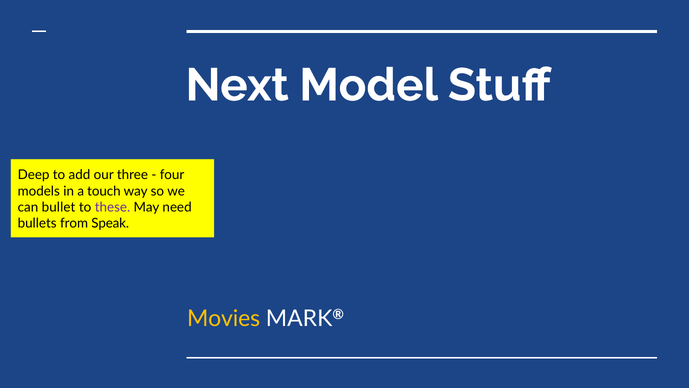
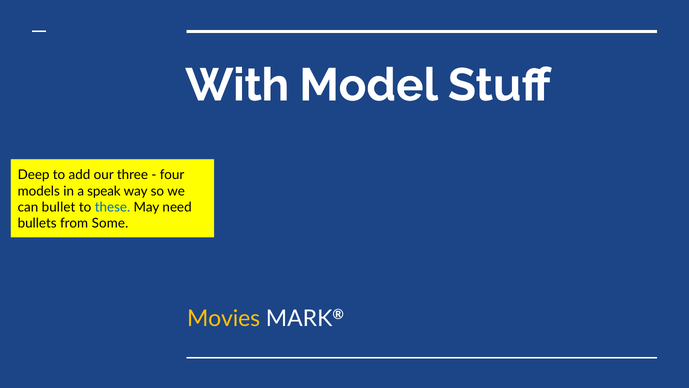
Next: Next -> With
touch: touch -> speak
these colour: purple -> blue
Speak: Speak -> Some
